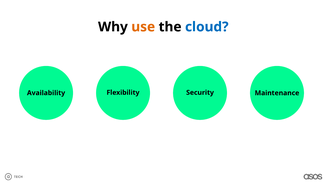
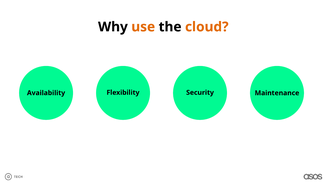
cloud colour: blue -> orange
